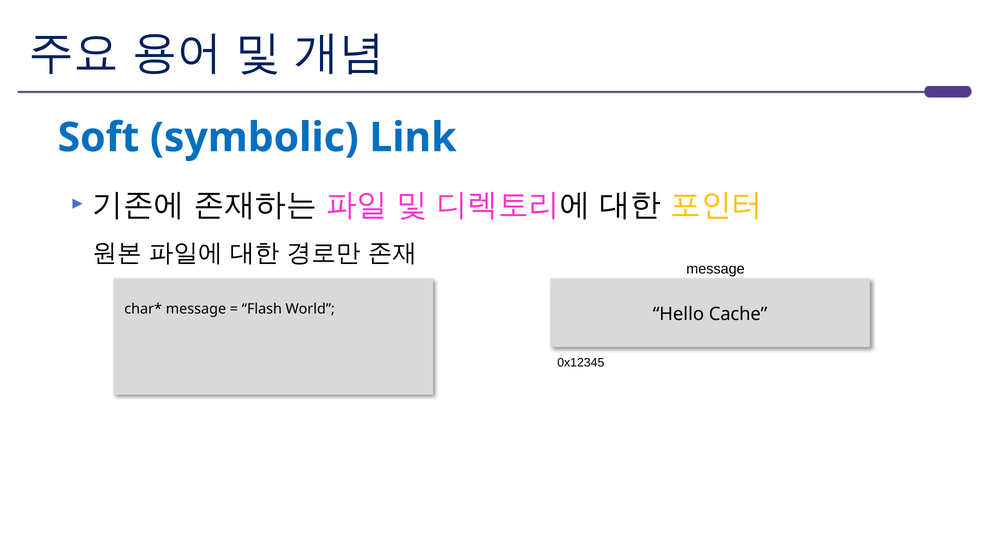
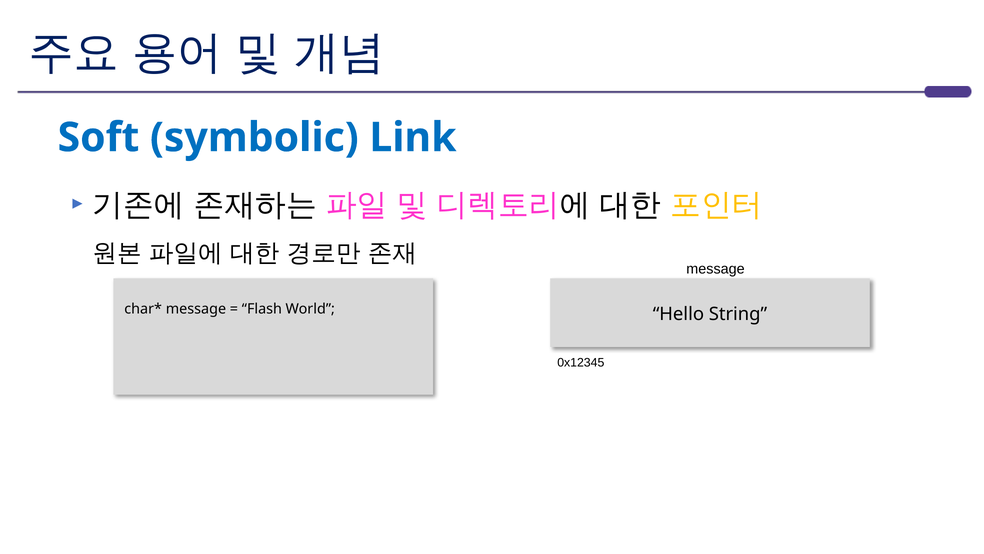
Cache: Cache -> String
